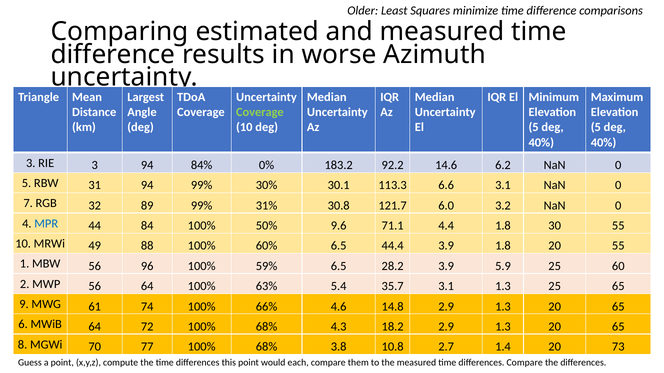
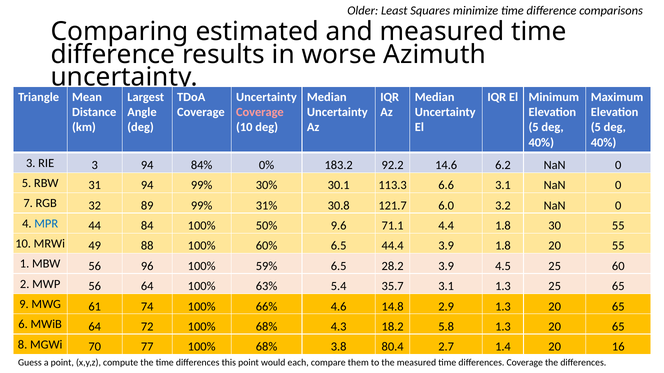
Coverage at (260, 112) colour: light green -> pink
5.9: 5.9 -> 4.5
18.2 2.9: 2.9 -> 5.8
10.8: 10.8 -> 80.4
73: 73 -> 16
differences Compare: Compare -> Coverage
